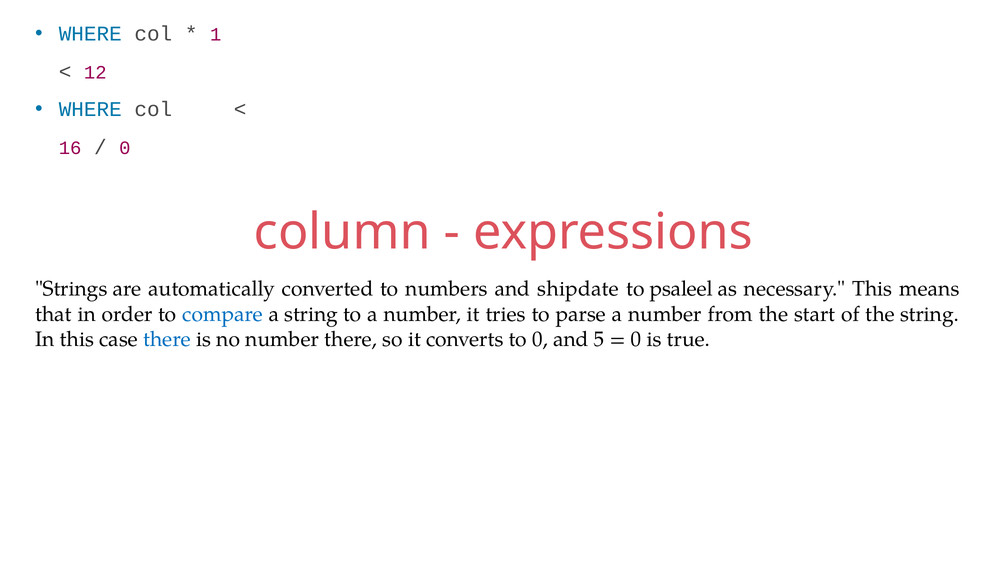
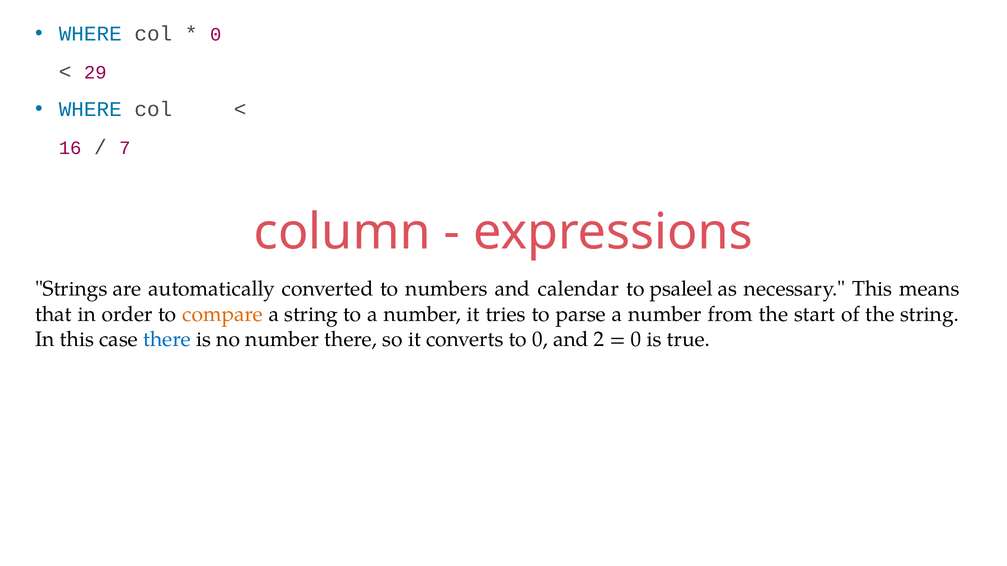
1 at (216, 35): 1 -> 0
12: 12 -> 29
0 at (125, 148): 0 -> 7
shipdate: shipdate -> calendar
compare colour: blue -> orange
5: 5 -> 2
